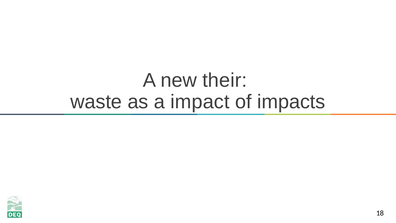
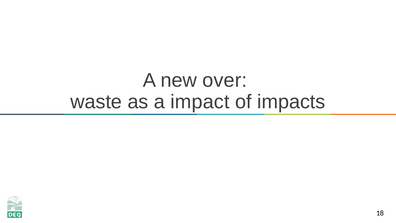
their: their -> over
